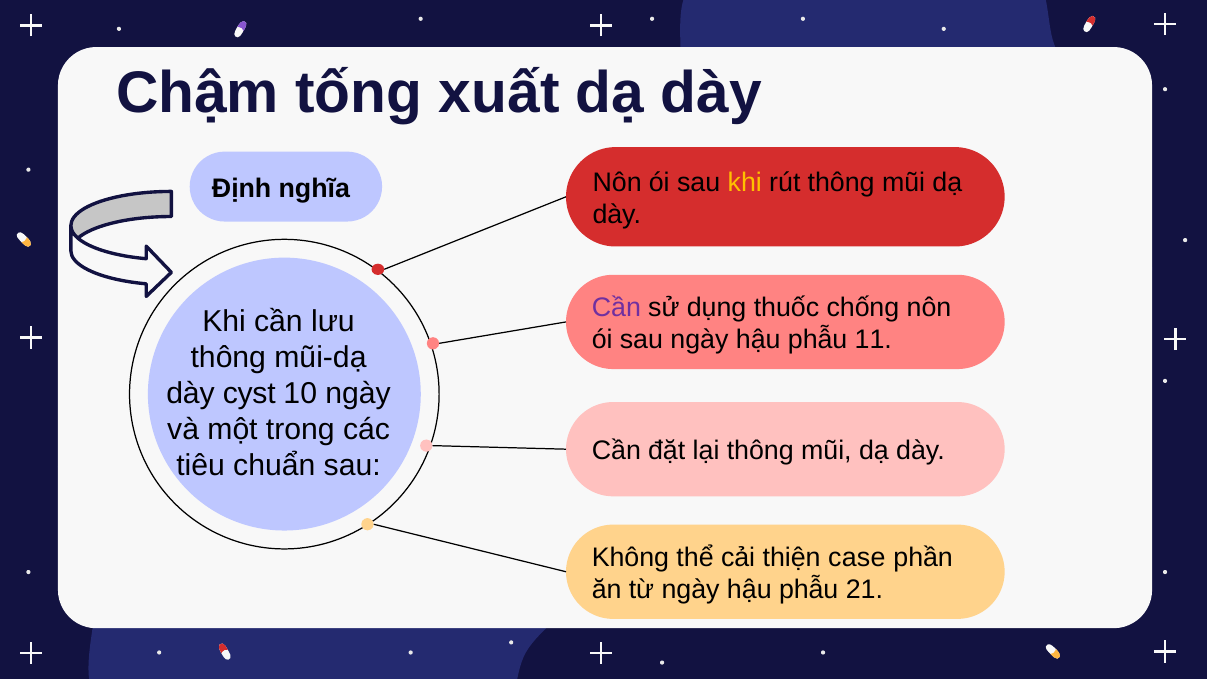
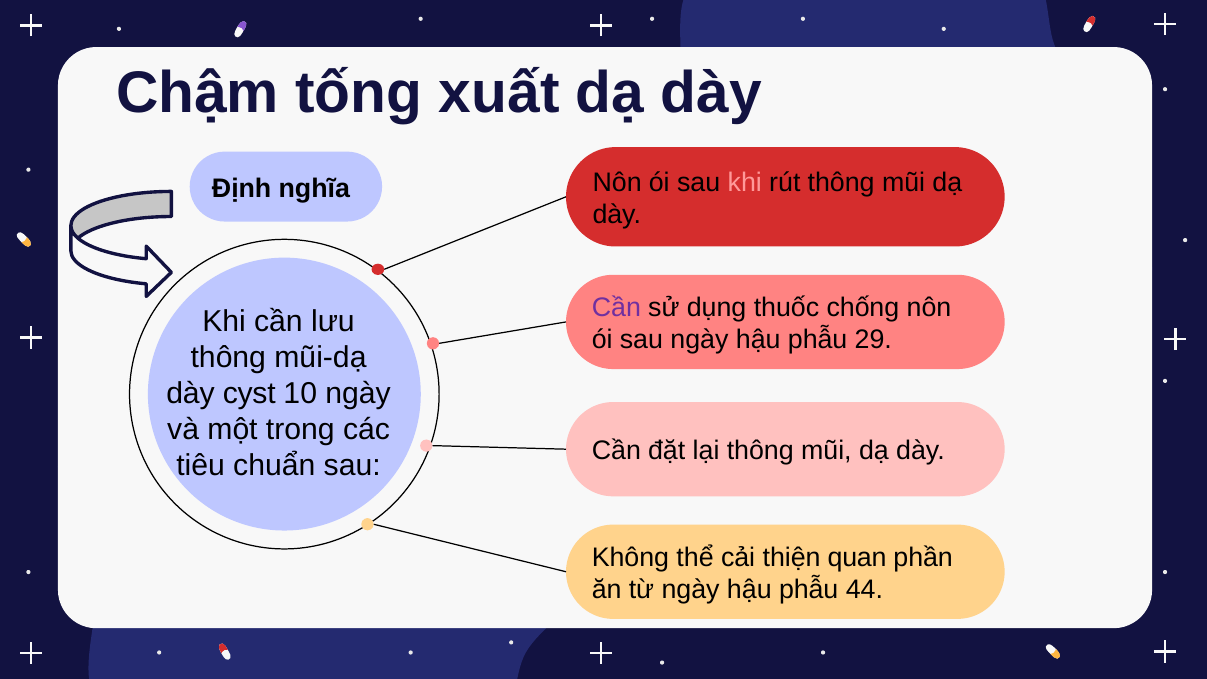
khi at (745, 183) colour: yellow -> pink
11: 11 -> 29
case: case -> quan
21: 21 -> 44
